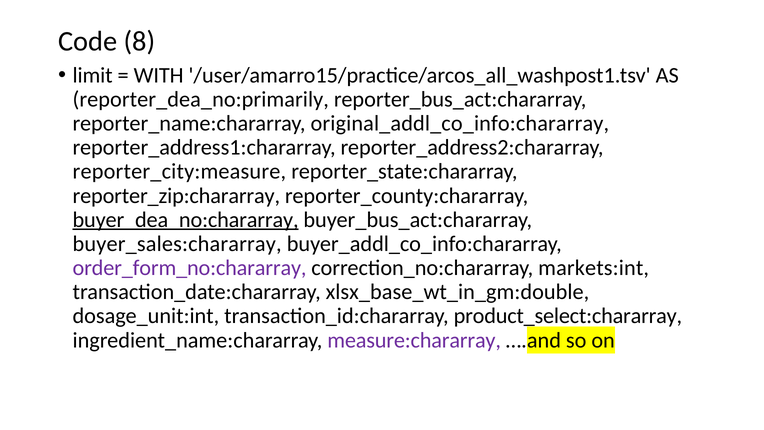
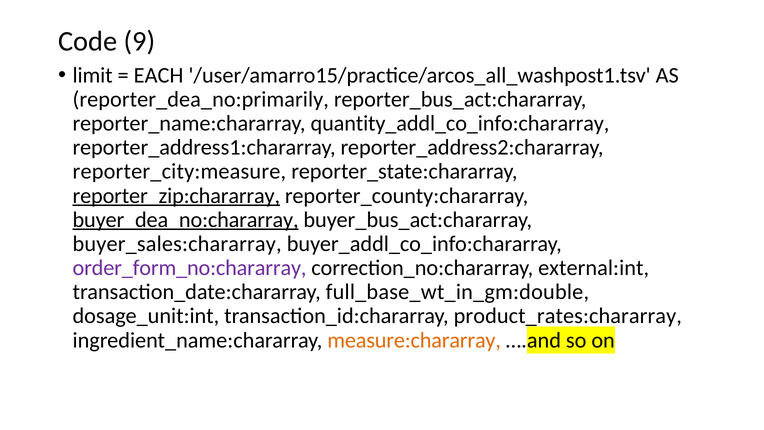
8: 8 -> 9
WITH: WITH -> EACH
original_addl_co_info:chararray: original_addl_co_info:chararray -> quantity_addl_co_info:chararray
reporter_zip:chararray underline: none -> present
markets:int: markets:int -> external:int
xlsx_base_wt_in_gm:double: xlsx_base_wt_in_gm:double -> full_base_wt_in_gm:double
product_select:chararray: product_select:chararray -> product_rates:chararray
measure:chararray colour: purple -> orange
